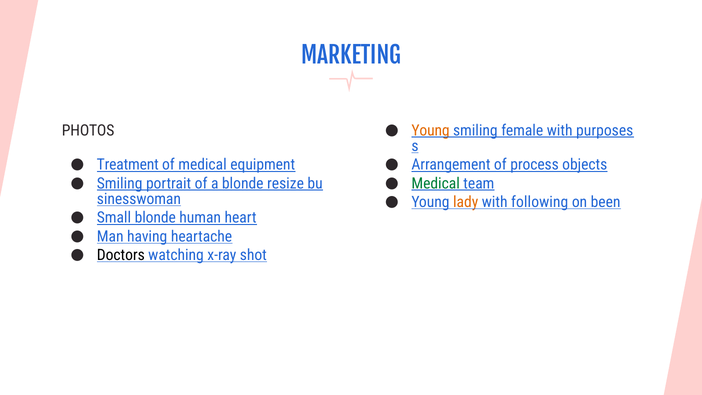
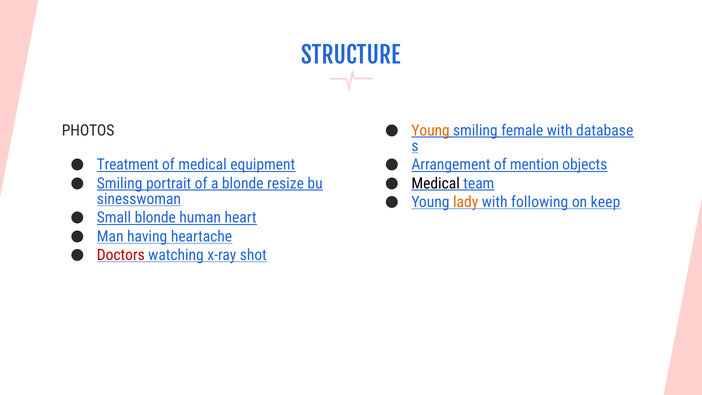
MARKETING: MARKETING -> STRUCTURE
purposes: purposes -> database
process: process -> mention
Medical at (436, 183) colour: green -> black
been: been -> keep
Doctors colour: black -> red
